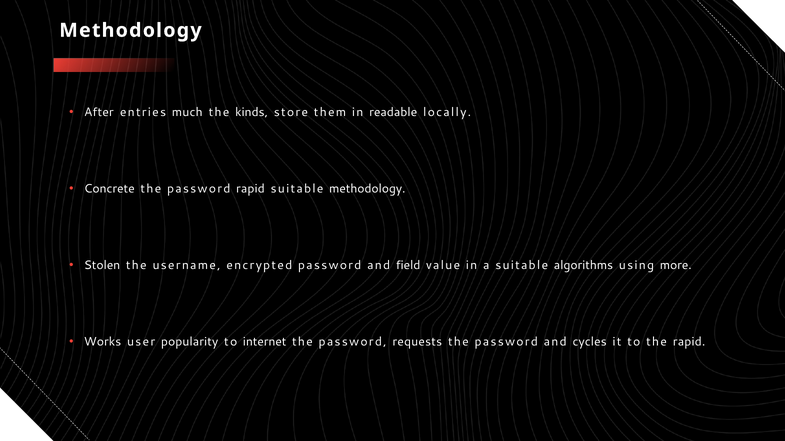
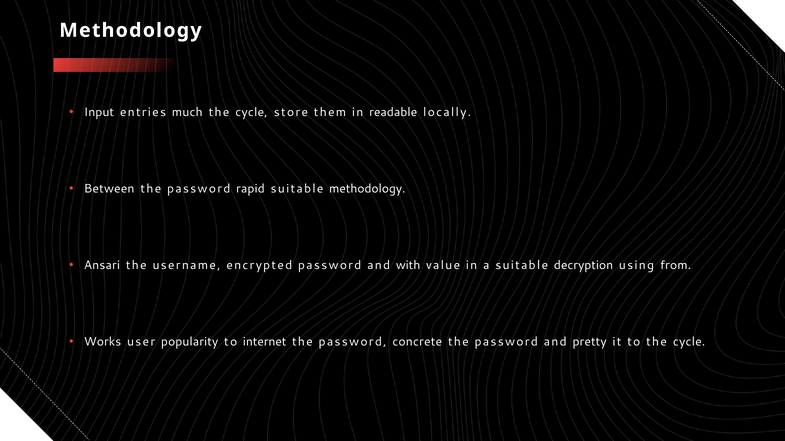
After: After -> Input
kinds at (252, 112): kinds -> cycle
Concrete: Concrete -> Between
Stolen: Stolen -> Ansari
field: field -> with
algorithms: algorithms -> decryption
more: more -> from
requests: requests -> concrete
cycles: cycles -> pretty
to the rapid: rapid -> cycle
